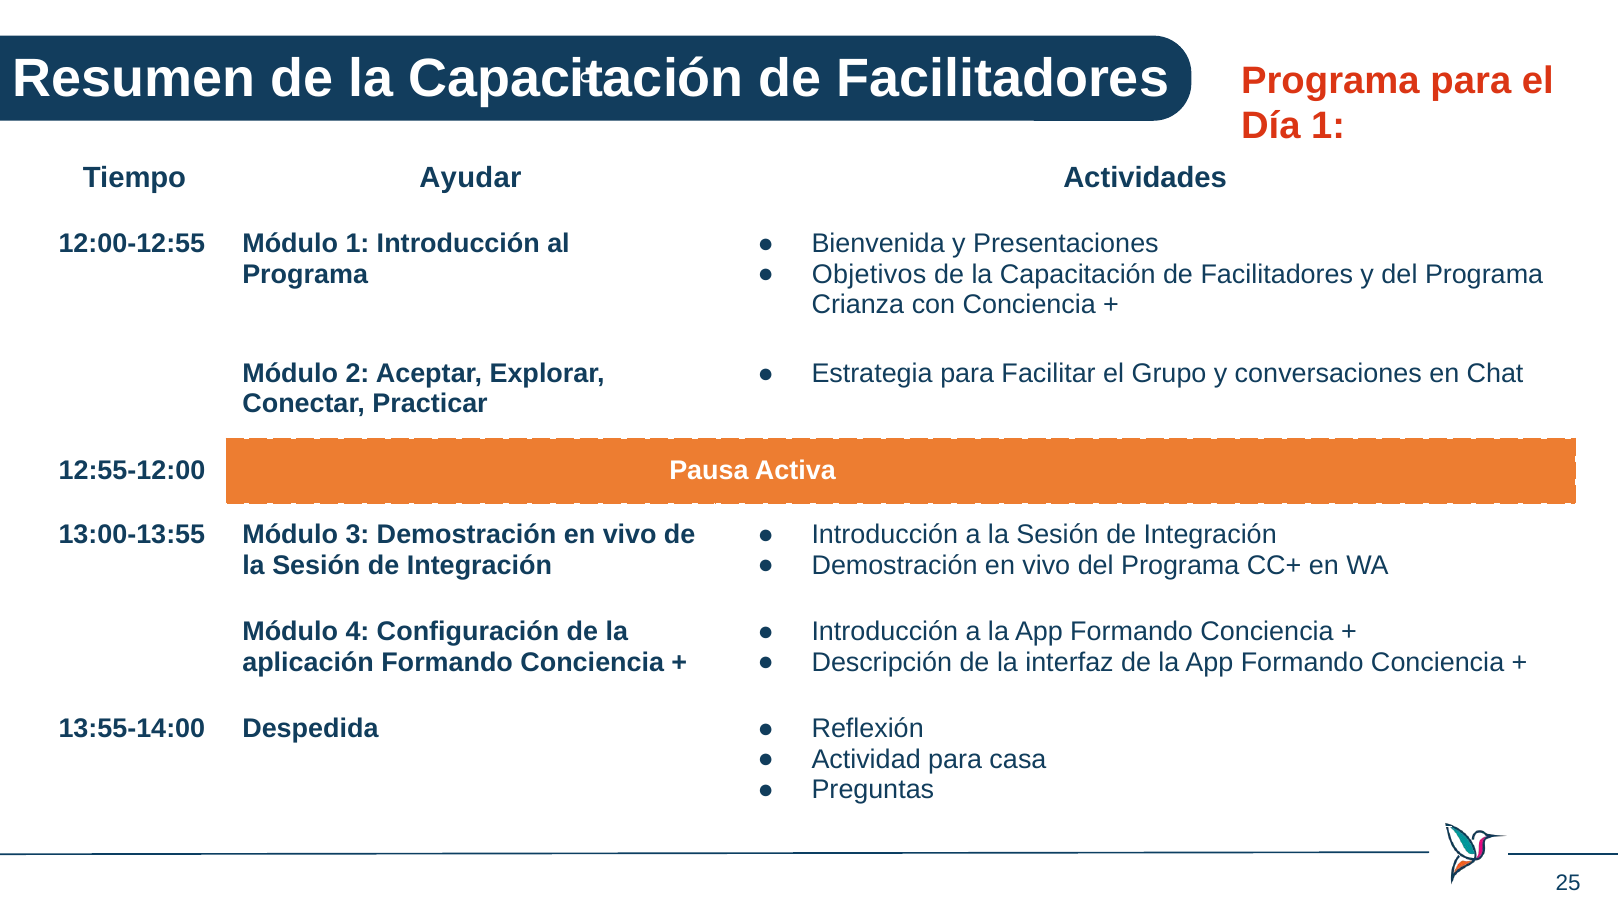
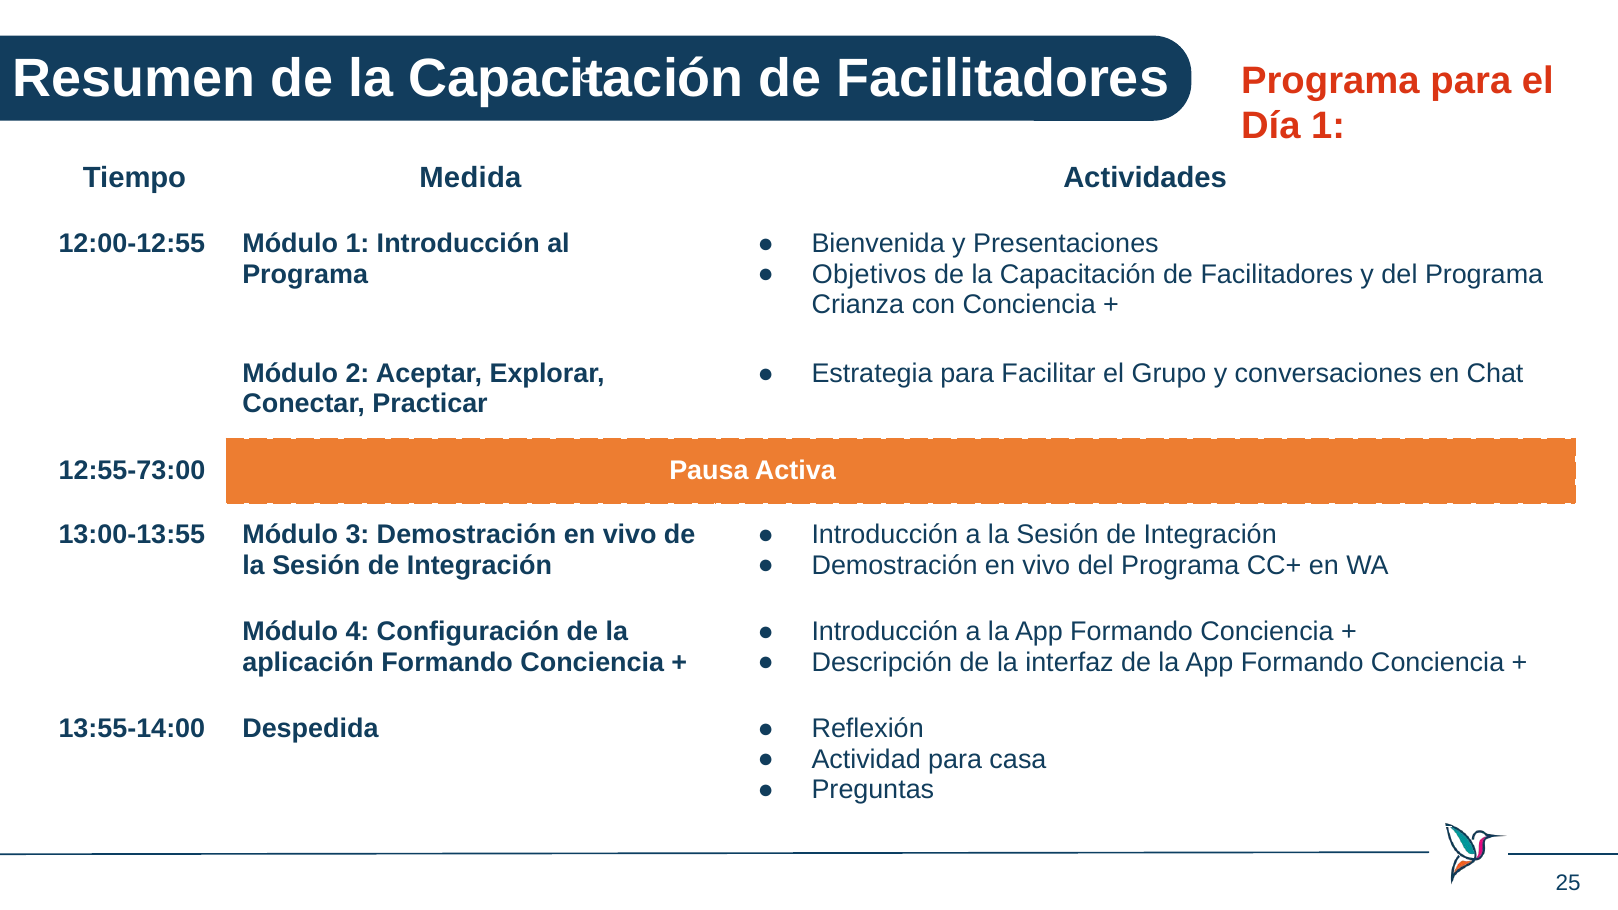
Ayudar: Ayudar -> Medida
12:55-12:00: 12:55-12:00 -> 12:55-73:00
